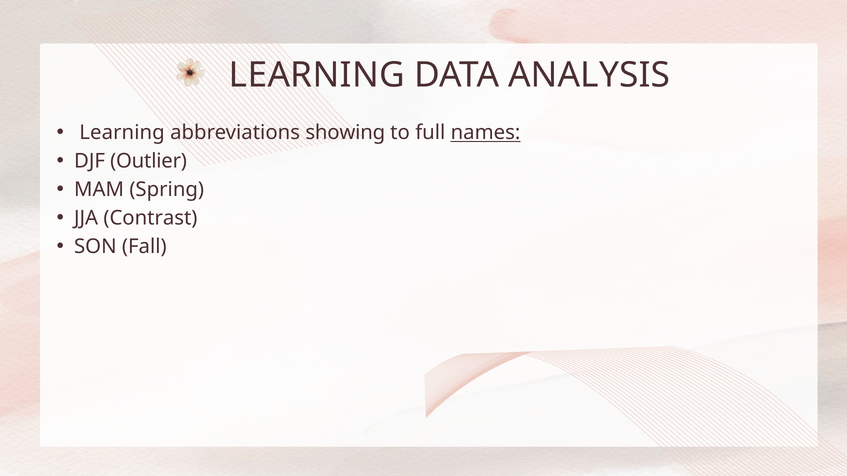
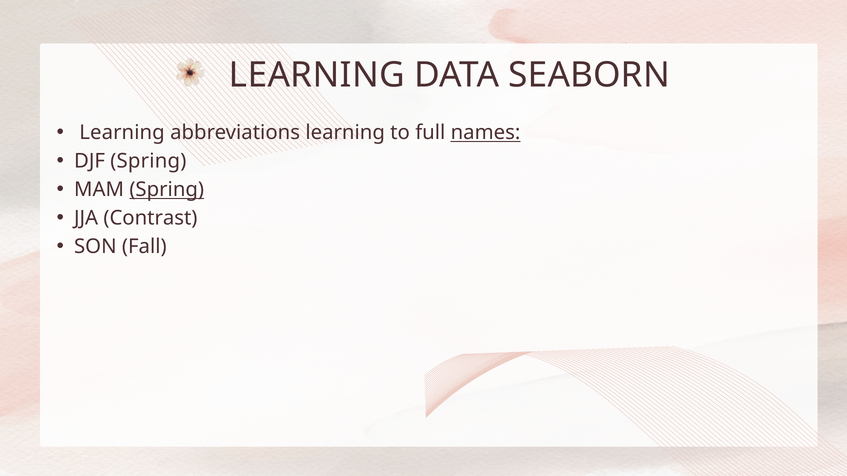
ANALYSIS: ANALYSIS -> SEABORN
abbreviations showing: showing -> learning
DJF Outlier: Outlier -> Spring
Spring at (167, 190) underline: none -> present
